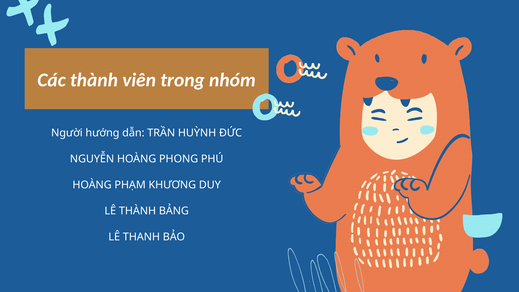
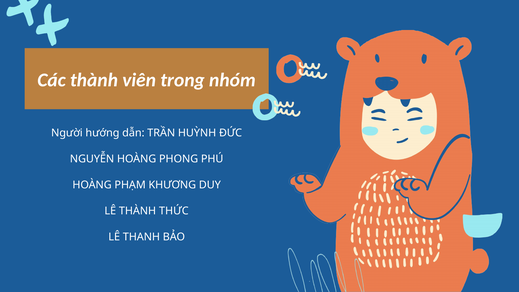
BẢNG: BẢNG -> THỨC
